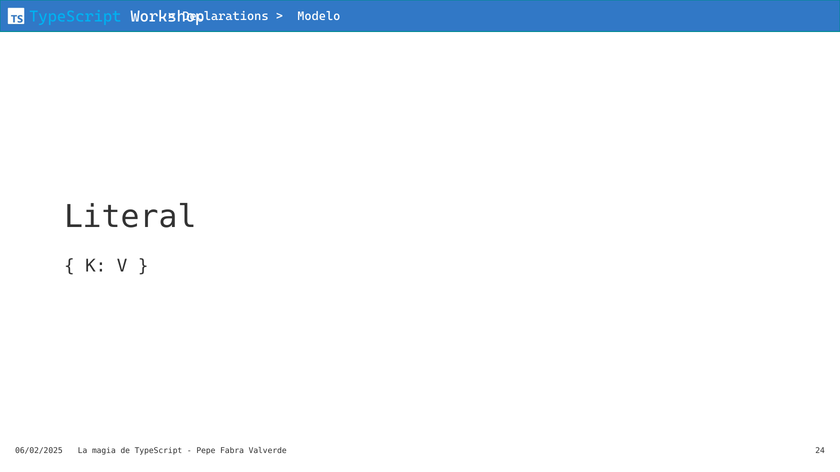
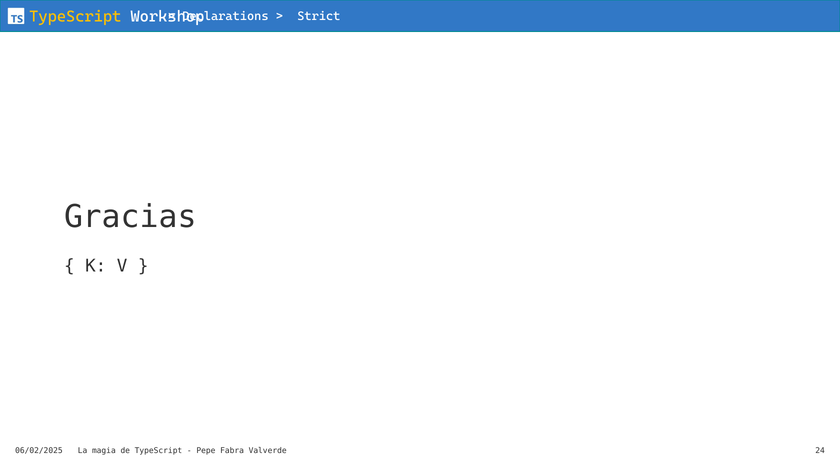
TypeScript at (75, 17) colour: light blue -> yellow
Modelo: Modelo -> Strict
Literal: Literal -> Gracias
